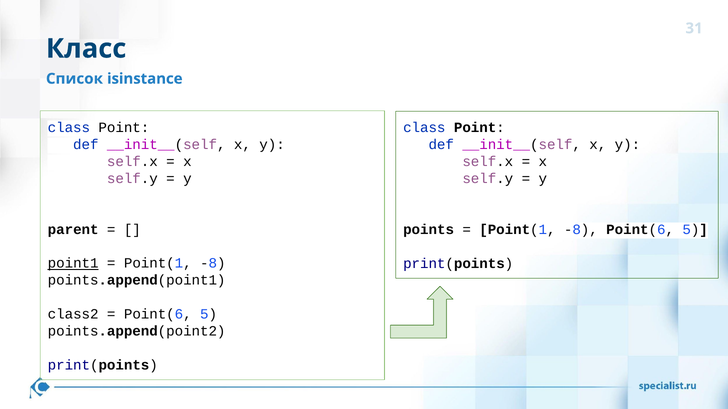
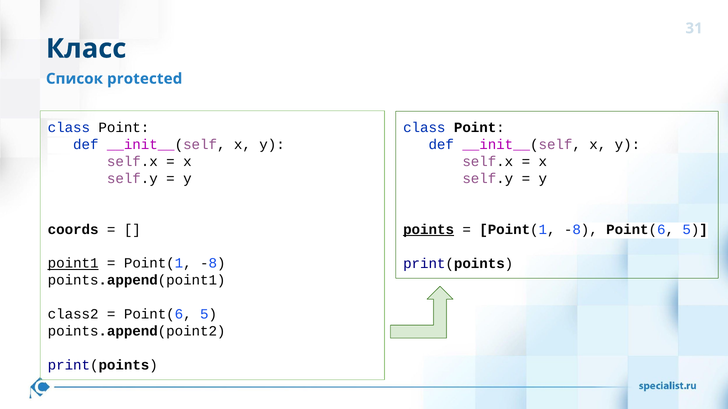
isinstance: isinstance -> protected
parent: parent -> coords
points underline: none -> present
